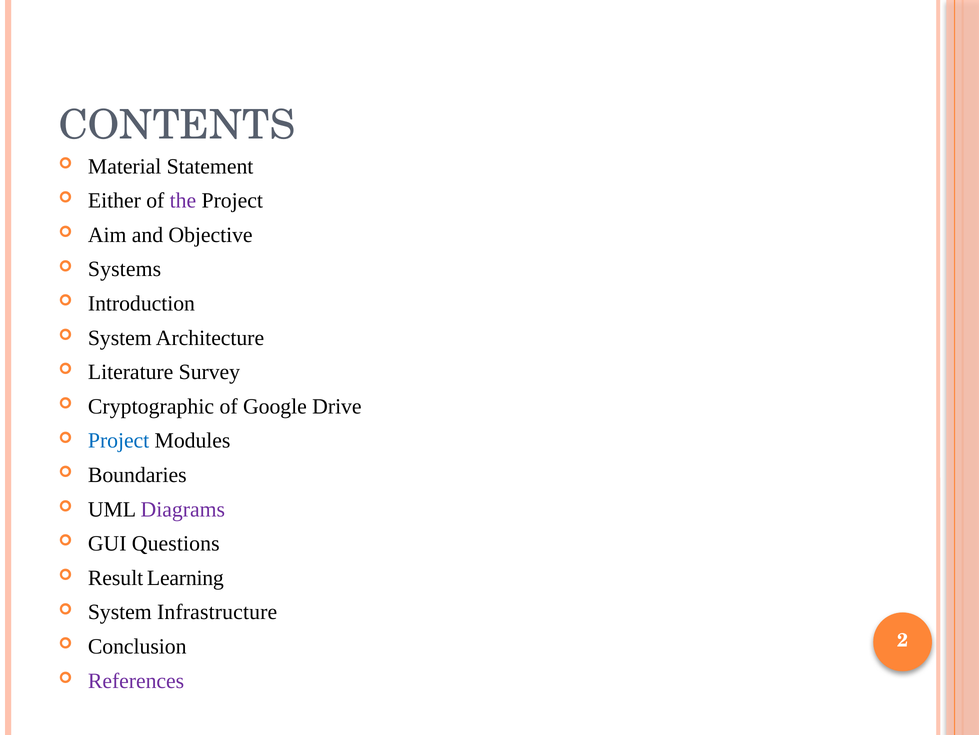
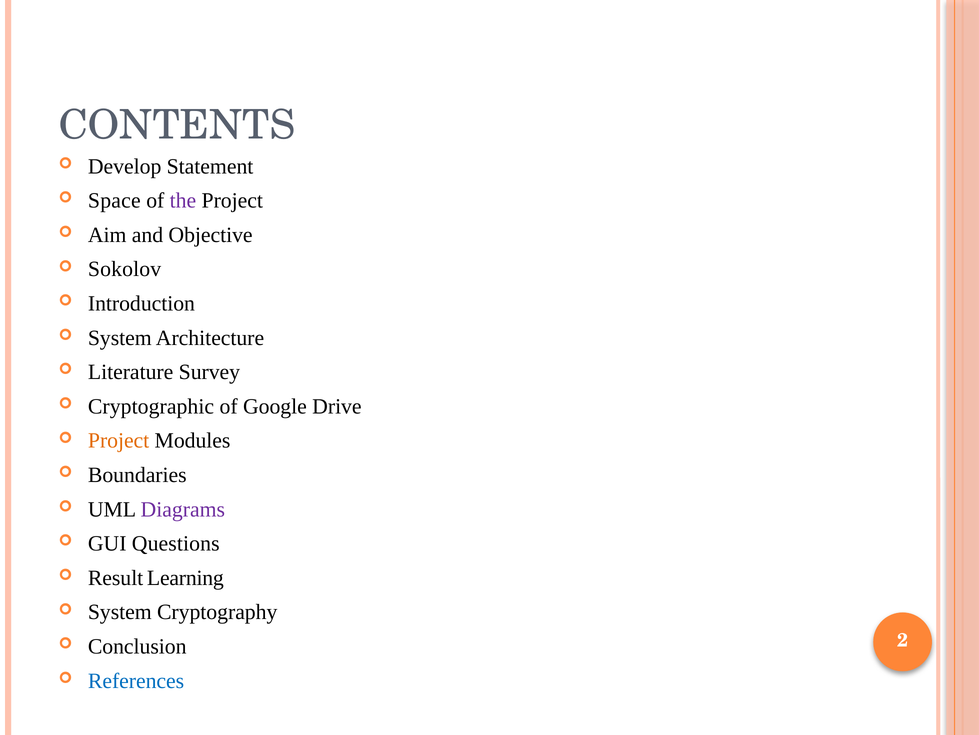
Material: Material -> Develop
Either: Either -> Space
Systems: Systems -> Sokolov
Project at (119, 440) colour: blue -> orange
Infrastructure: Infrastructure -> Cryptography
References colour: purple -> blue
